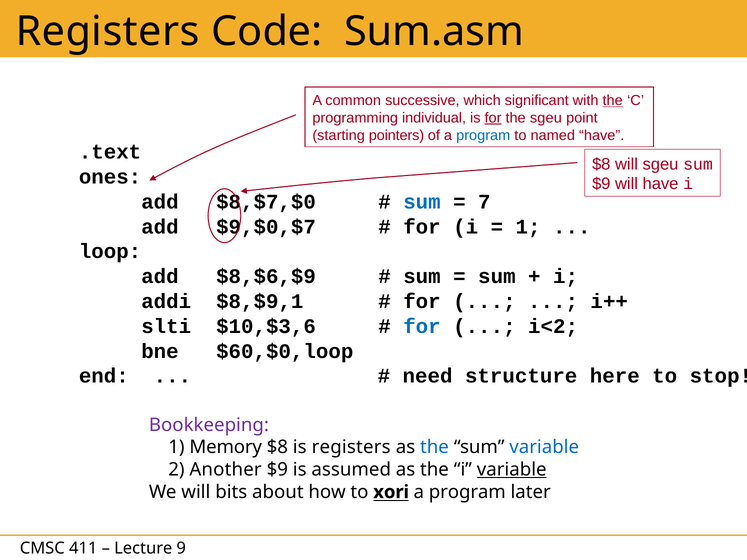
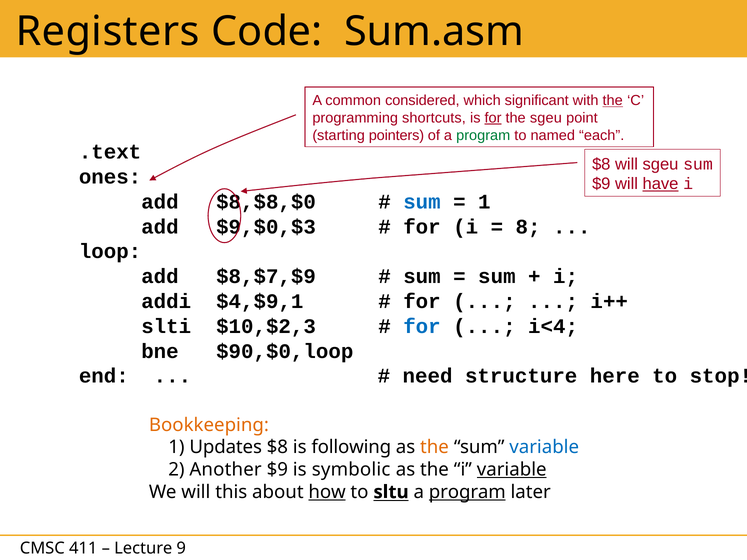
successive: successive -> considered
individual: individual -> shortcuts
program at (483, 135) colour: blue -> green
named have: have -> each
have at (661, 184) underline: none -> present
$8,$7,$0: $8,$7,$0 -> $8,$8,$0
7 at (484, 202): 7 -> 1
$9,$0,$7: $9,$0,$7 -> $9,$0,$3
1 at (528, 227): 1 -> 8
$8,$6,$9: $8,$6,$9 -> $8,$7,$9
$8,$9,1: $8,$9,1 -> $4,$9,1
$10,$3,6: $10,$3,6 -> $10,$2,3
i<2: i<2 -> i<4
$60,$0,loop: $60,$0,loop -> $90,$0,loop
Bookkeeping colour: purple -> orange
Memory: Memory -> Updates
is registers: registers -> following
the at (434, 447) colour: blue -> orange
assumed: assumed -> symbolic
bits: bits -> this
how underline: none -> present
xori: xori -> sltu
program at (467, 492) underline: none -> present
